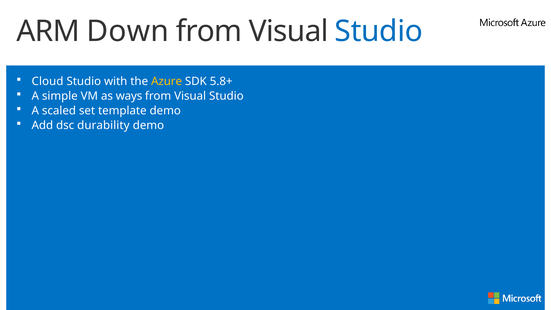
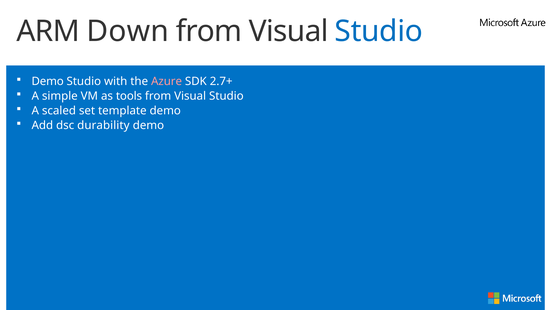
Cloud at (48, 81): Cloud -> Demo
Azure colour: yellow -> pink
5.8+: 5.8+ -> 2.7+
ways: ways -> tools
